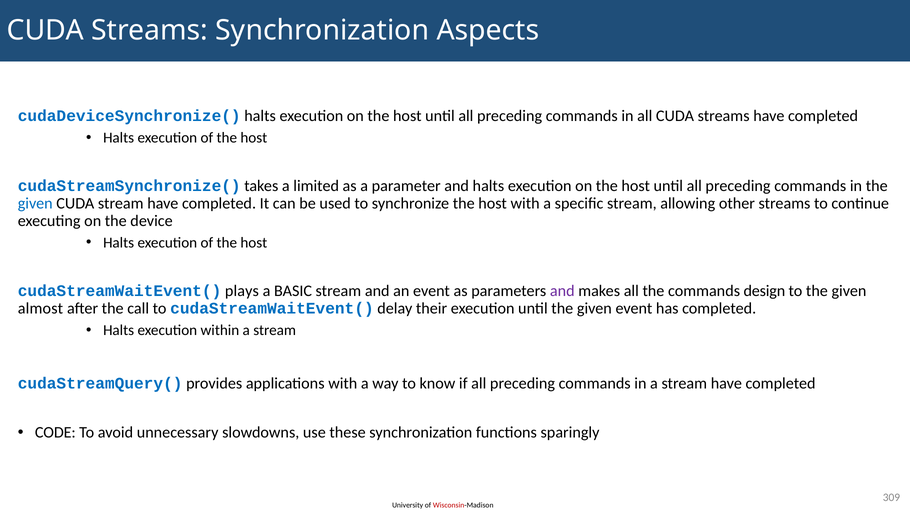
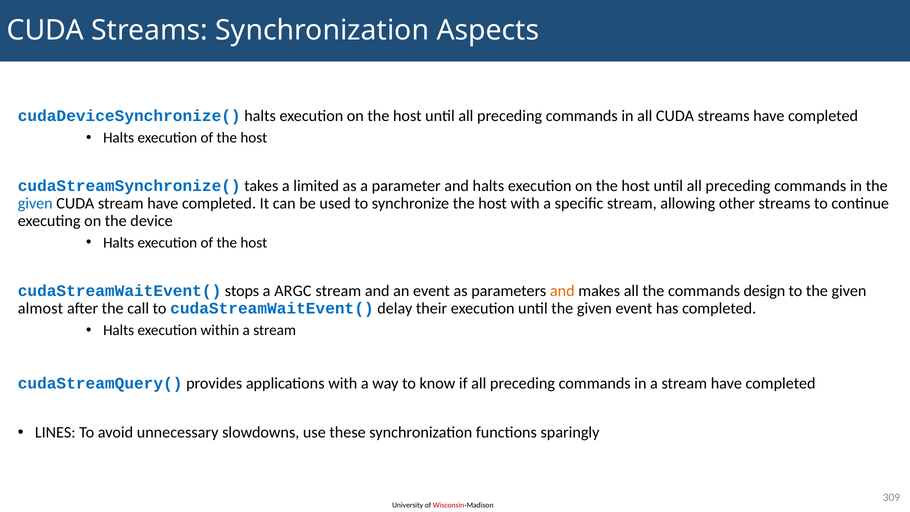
plays: plays -> stops
BASIC: BASIC -> ARGC
and at (562, 291) colour: purple -> orange
CODE: CODE -> LINES
